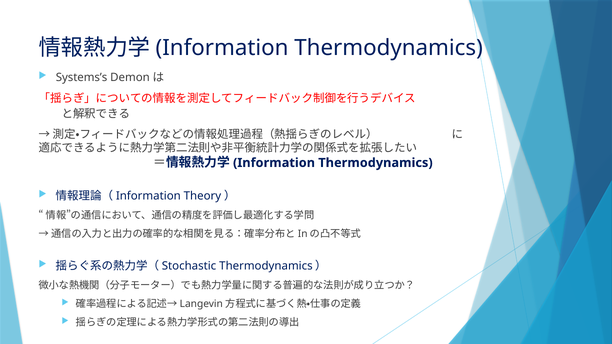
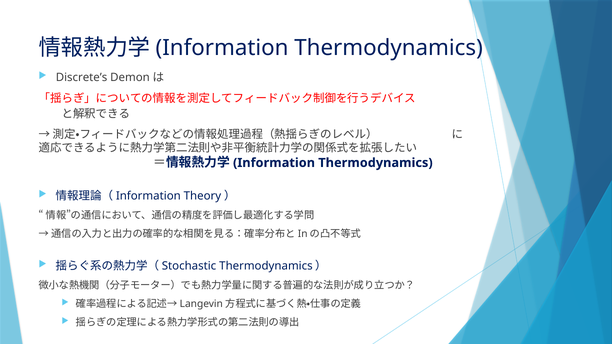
Systems’s: Systems’s -> Discrete’s
